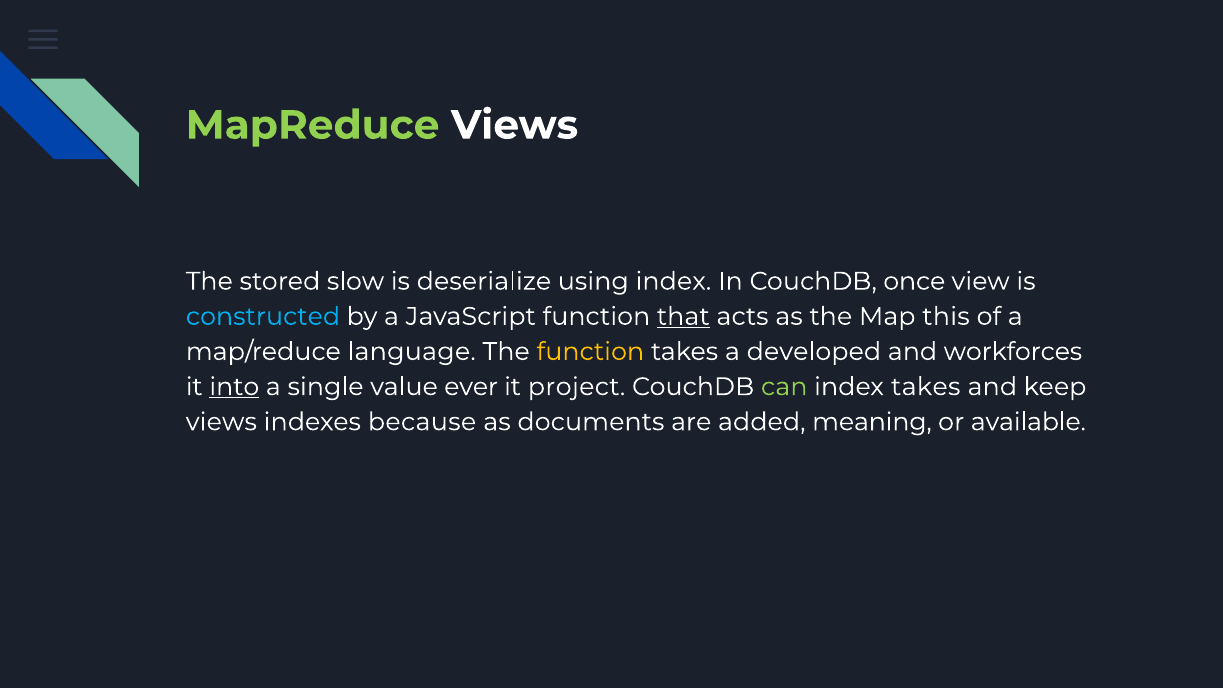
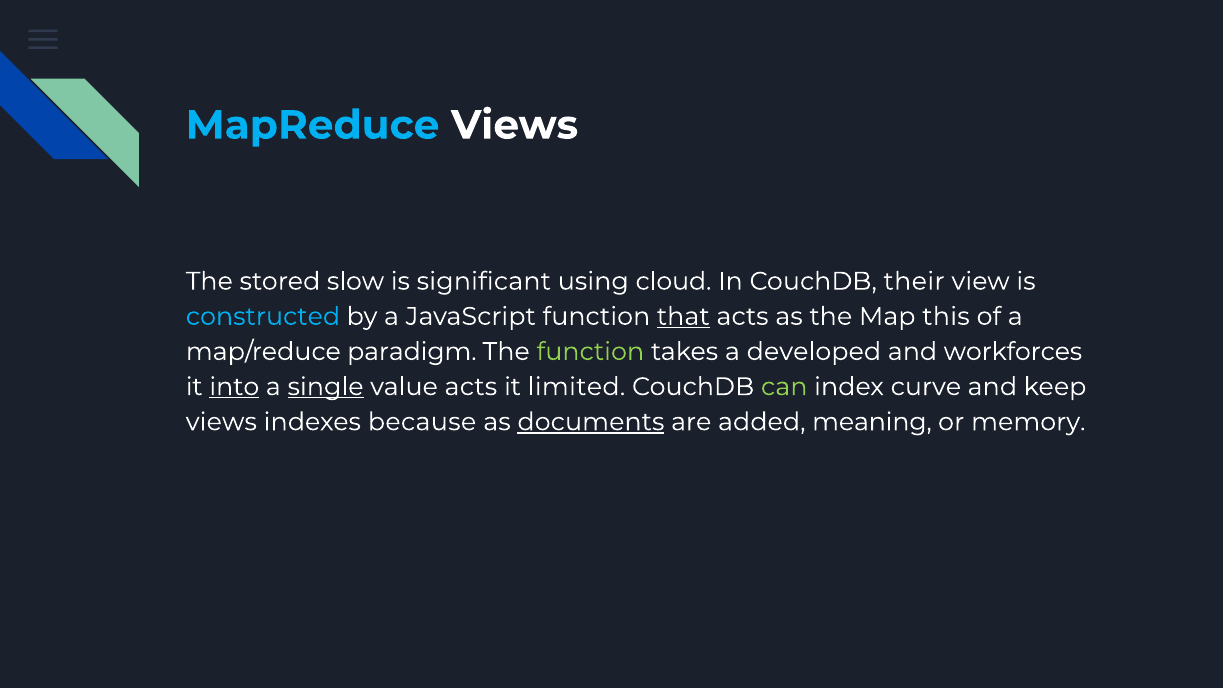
MapReduce colour: light green -> light blue
deserialize: deserialize -> significant
using index: index -> cloud
once: once -> their
language: language -> paradigm
function at (590, 352) colour: yellow -> light green
single underline: none -> present
value ever: ever -> acts
project: project -> limited
index takes: takes -> curve
documents underline: none -> present
available: available -> memory
